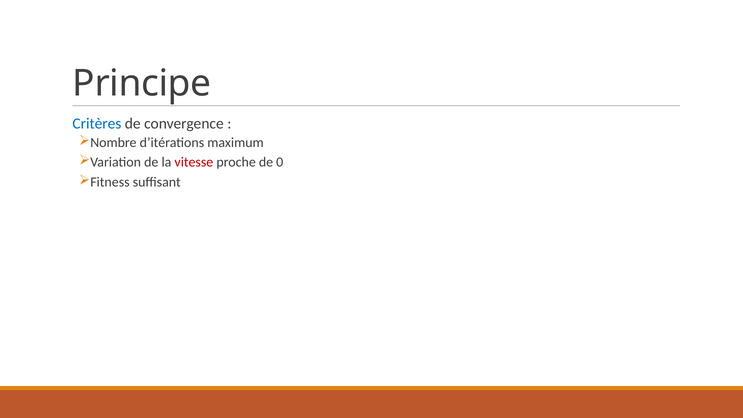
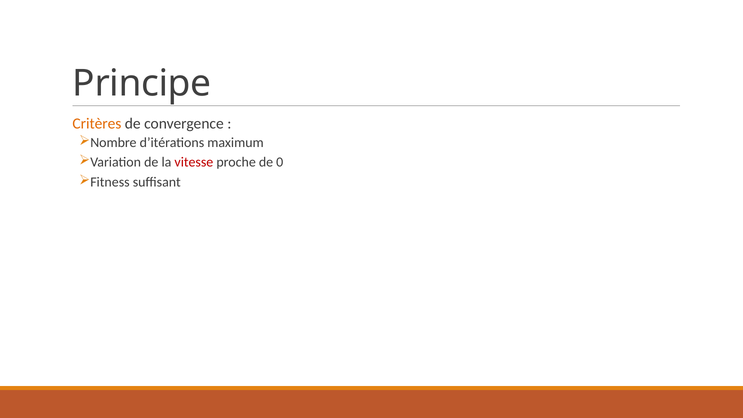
Critères colour: blue -> orange
